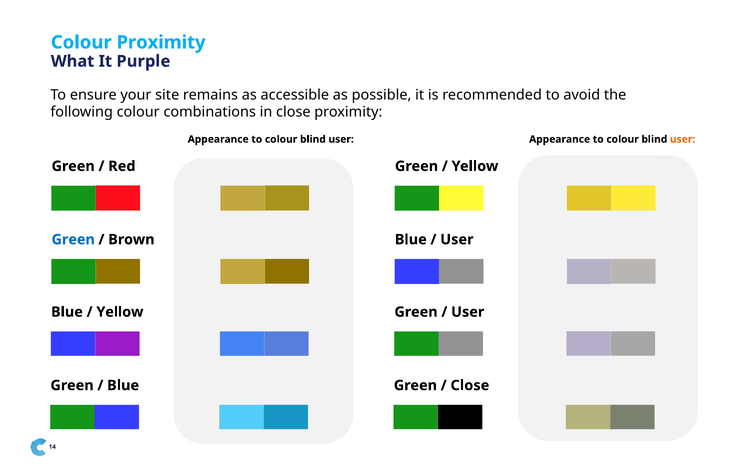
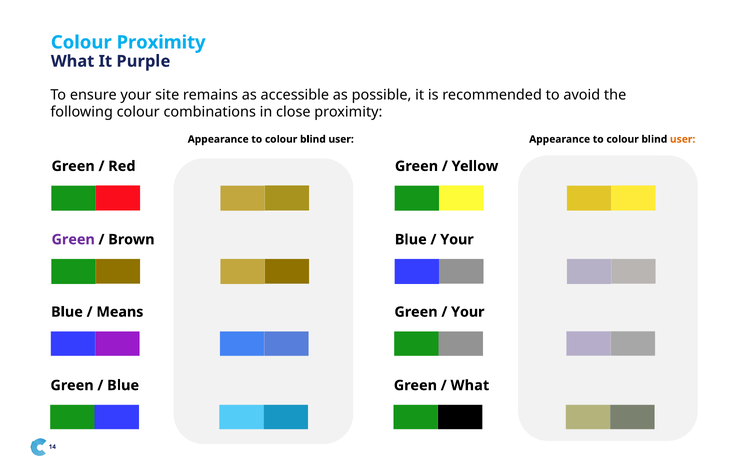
Green at (73, 239) colour: blue -> purple
User at (457, 239): User -> Your
Yellow at (120, 312): Yellow -> Means
User at (468, 312): User -> Your
Close at (470, 385): Close -> What
